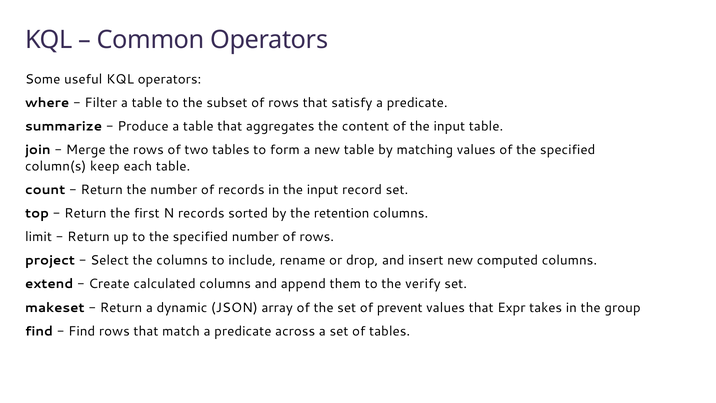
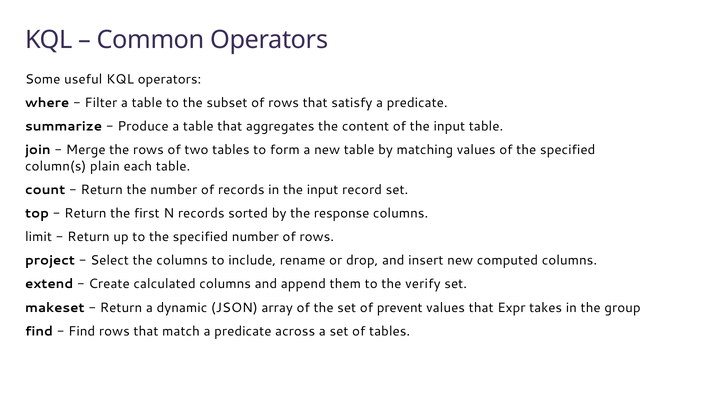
keep: keep -> plain
retention: retention -> response
